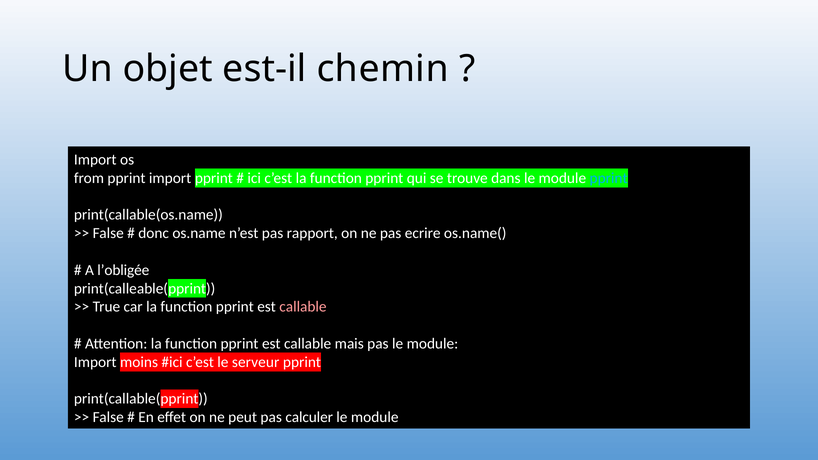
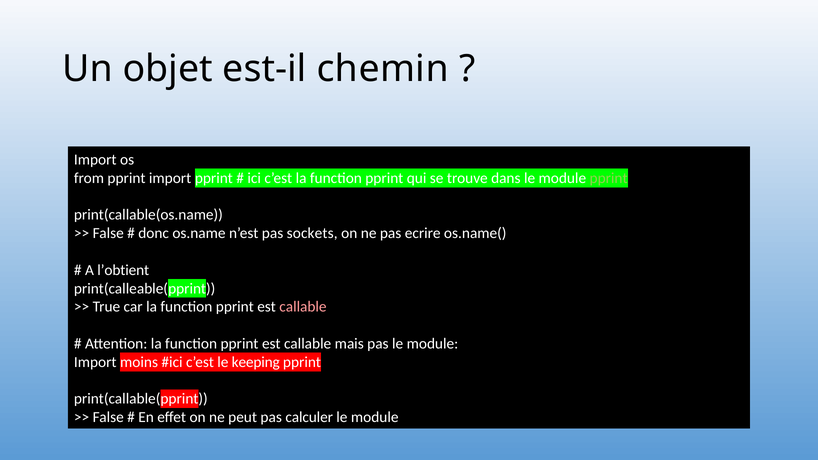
pprint at (609, 178) colour: light blue -> light green
rapport: rapport -> sockets
l’obligée: l’obligée -> l’obtient
serveur: serveur -> keeping
